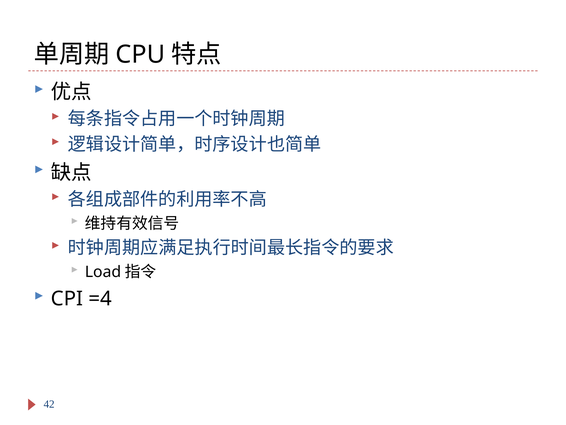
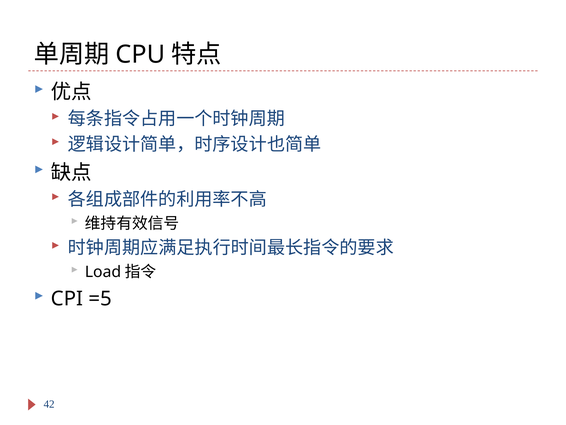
=4: =4 -> =5
